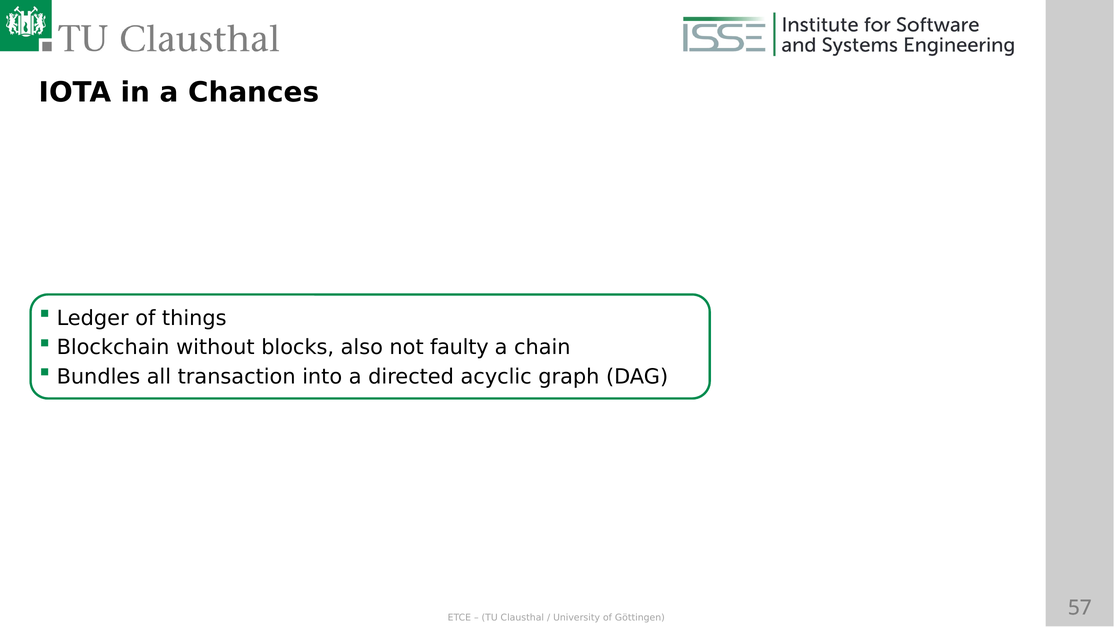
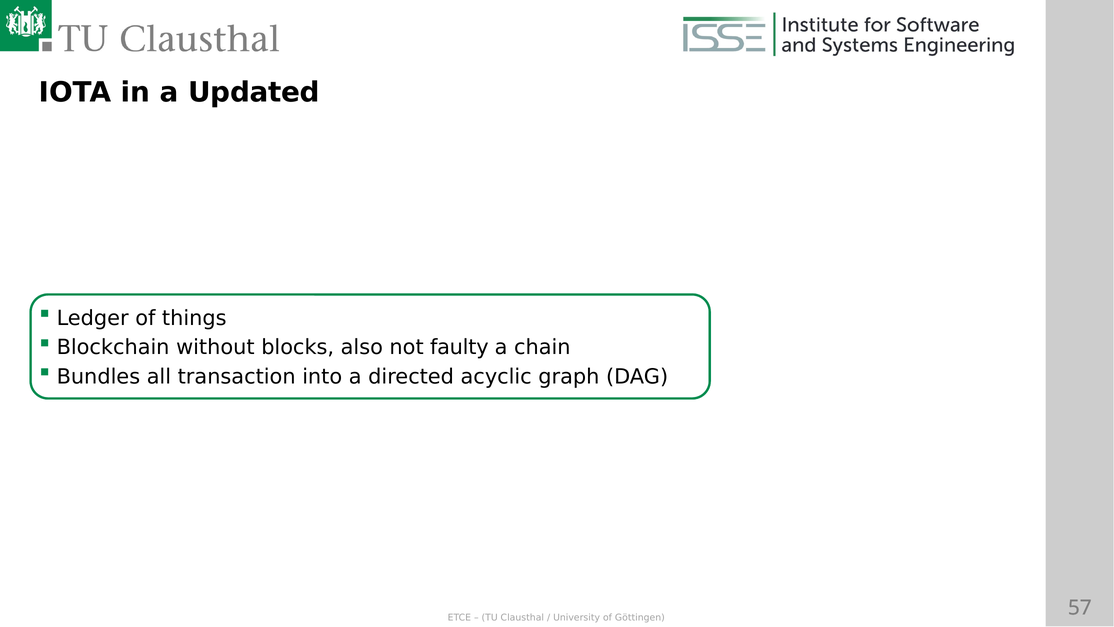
Chances: Chances -> Updated
